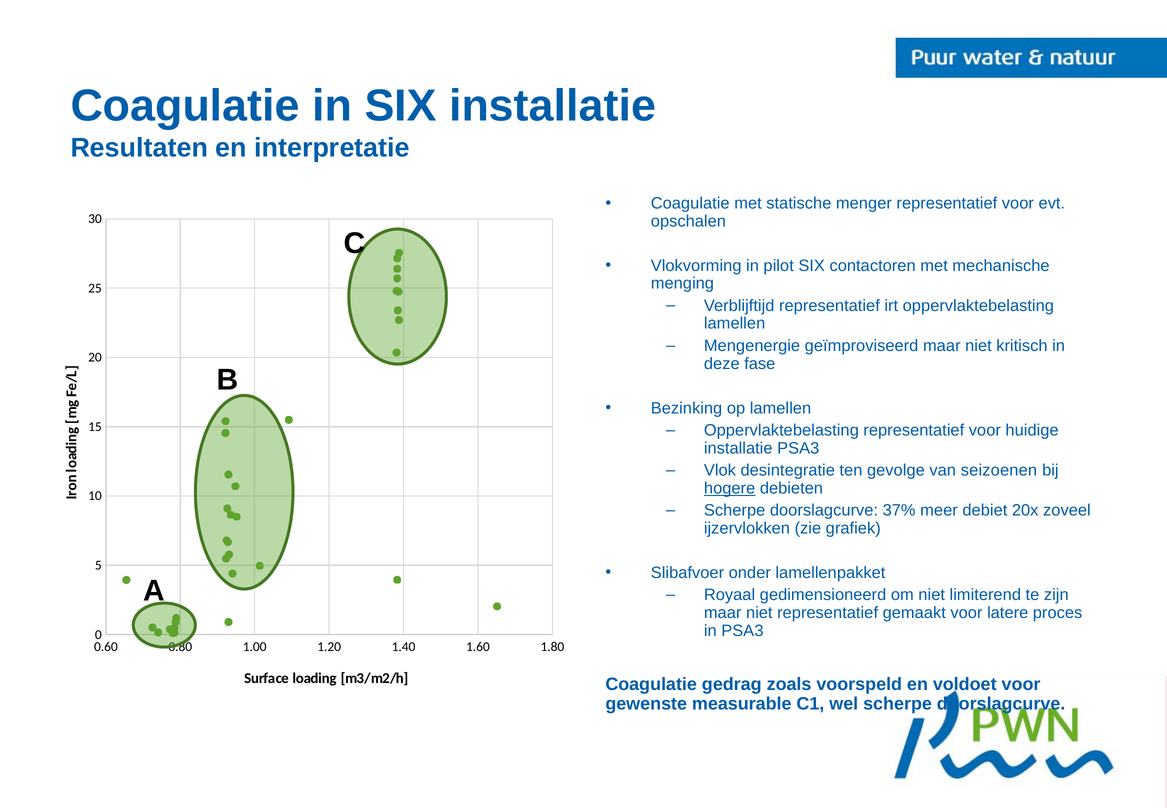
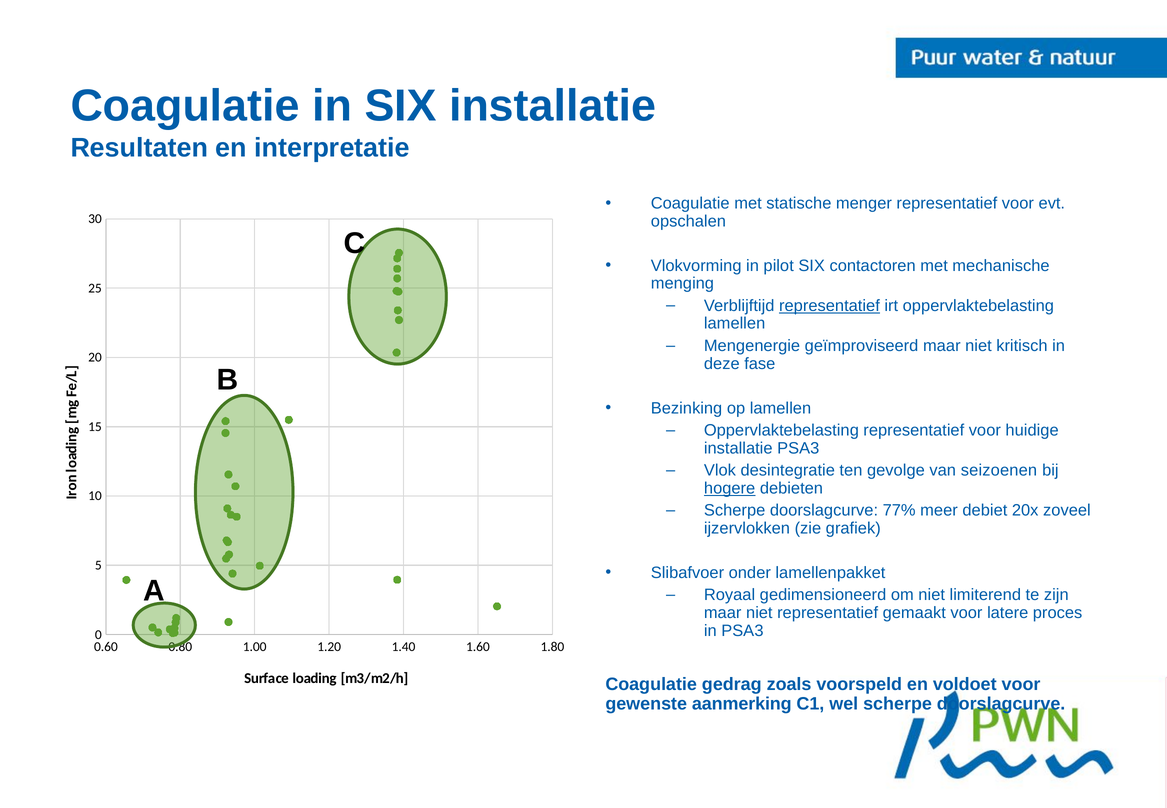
representatief at (829, 306) underline: none -> present
37%: 37% -> 77%
measurable: measurable -> aanmerking
